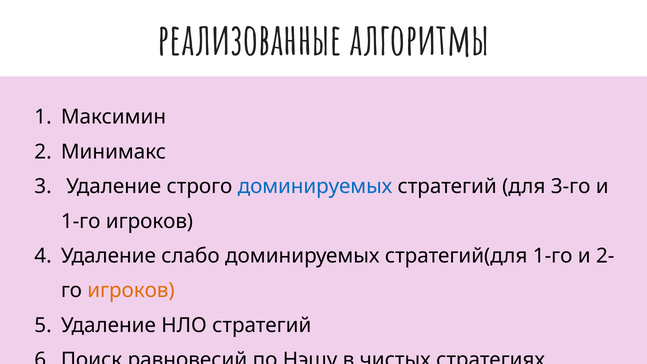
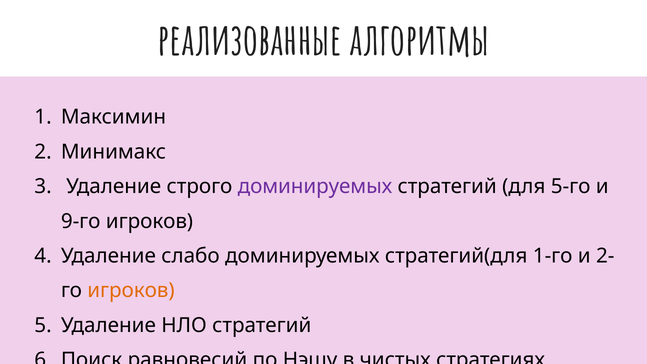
доминируемых at (315, 187) colour: blue -> purple
3-го: 3-го -> 5-го
1-го at (81, 221): 1-го -> 9-го
